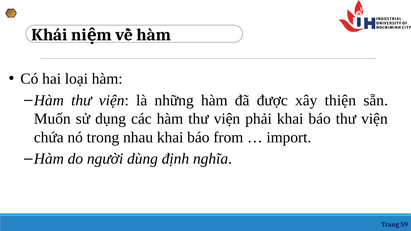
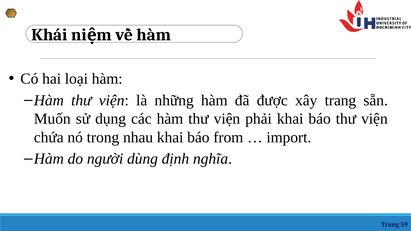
xây thiện: thiện -> trang
